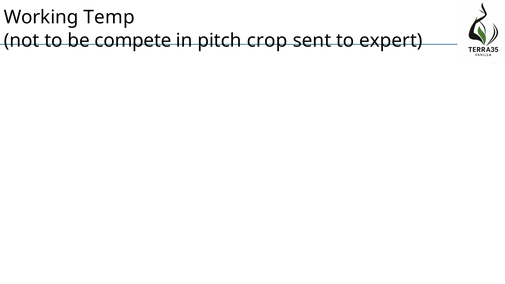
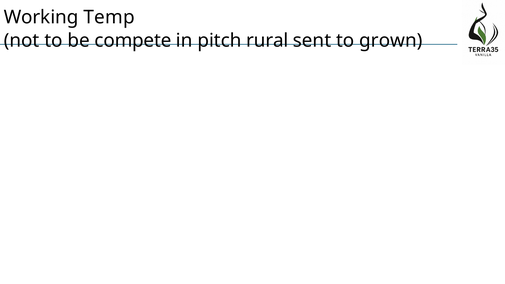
crop: crop -> rural
expert: expert -> grown
